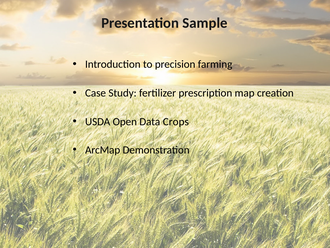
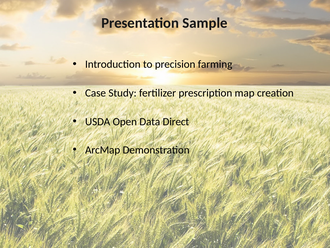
Crops: Crops -> Direct
